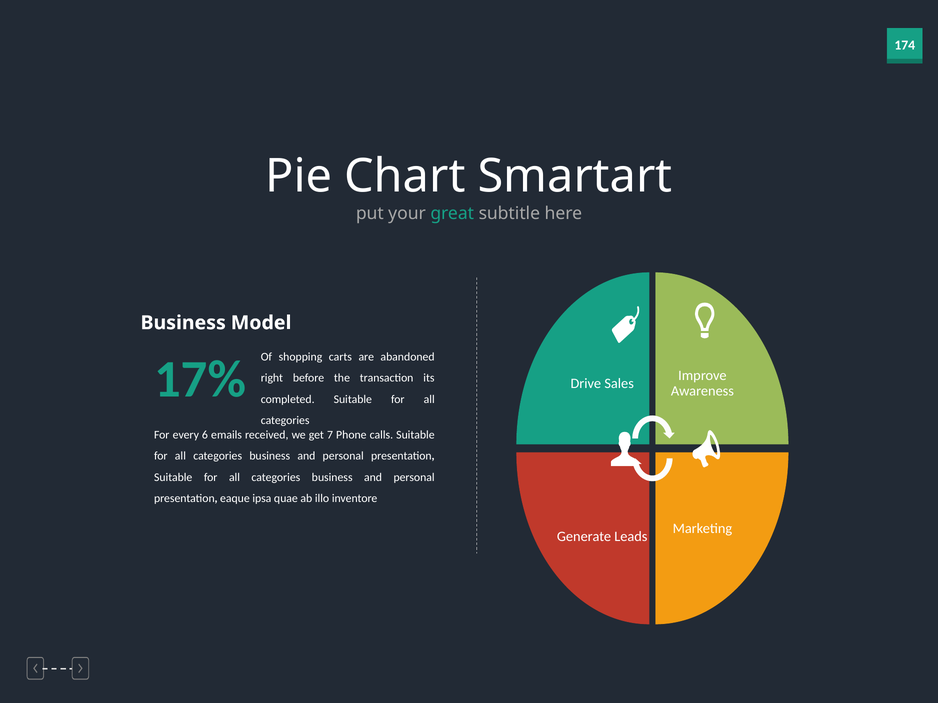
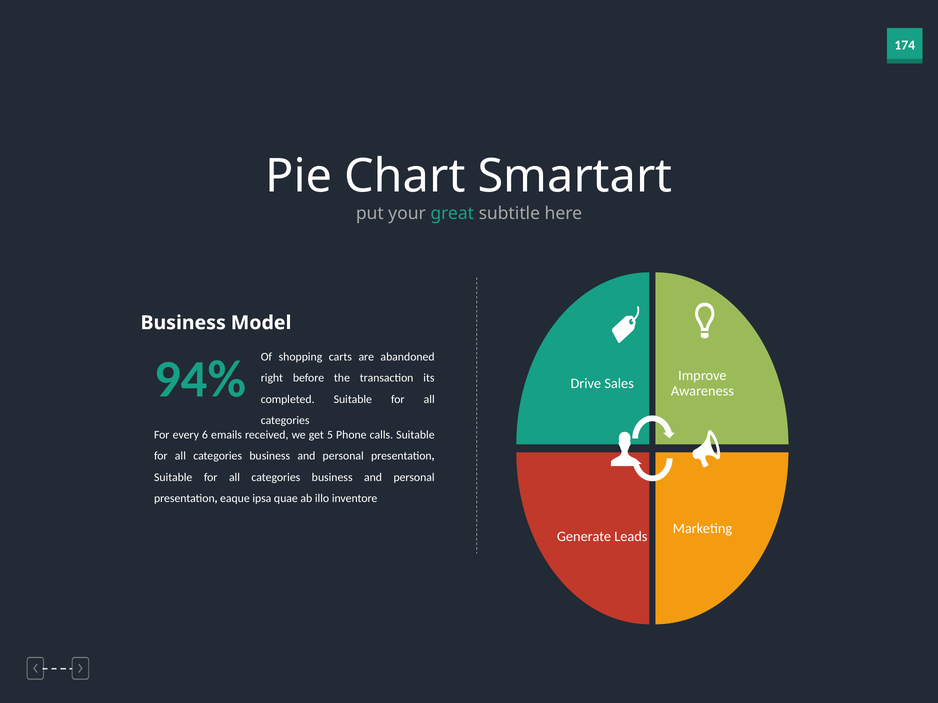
17%: 17% -> 94%
7: 7 -> 5
